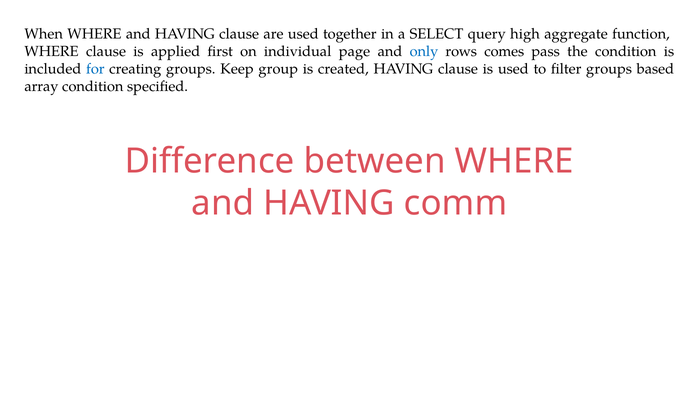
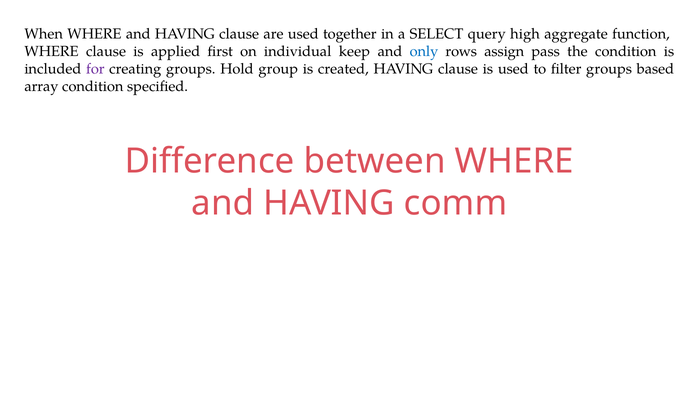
page: page -> keep
comes: comes -> assign
for colour: blue -> purple
Keep: Keep -> Hold
